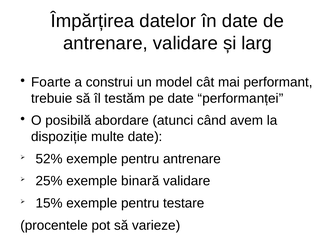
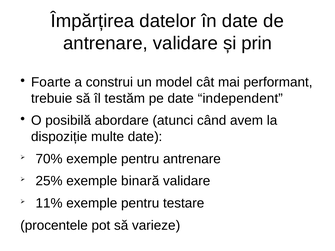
larg: larg -> prin
performanței: performanței -> independent
52%: 52% -> 70%
15%: 15% -> 11%
